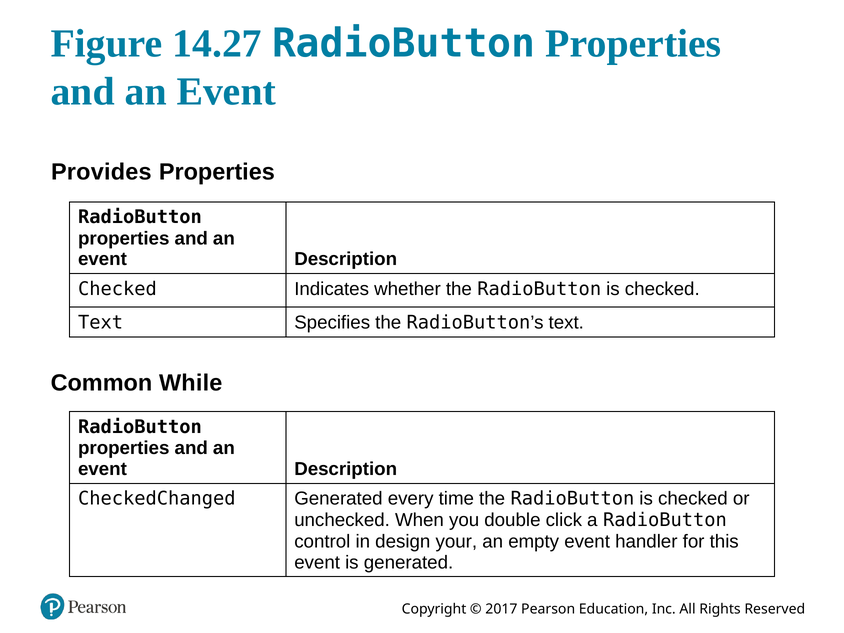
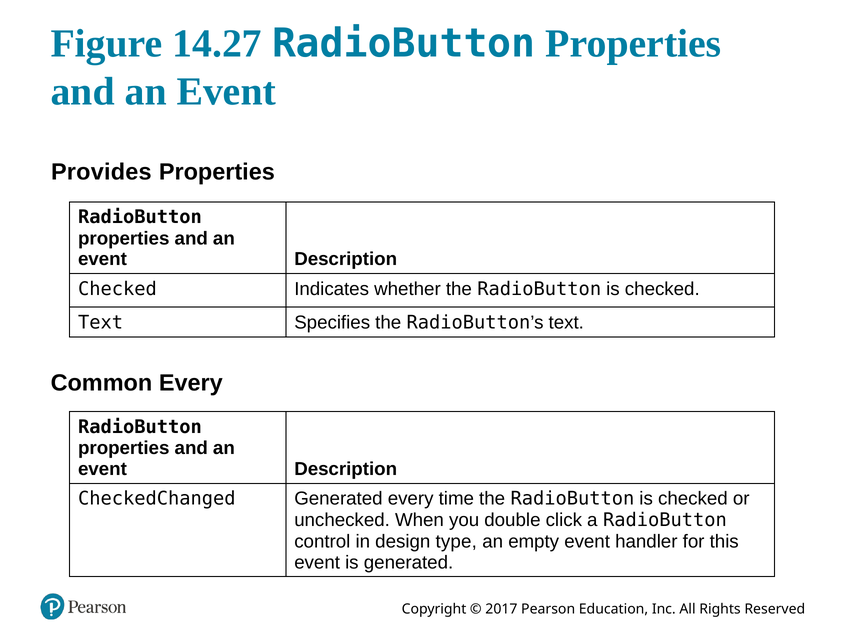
Common While: While -> Every
your: your -> type
